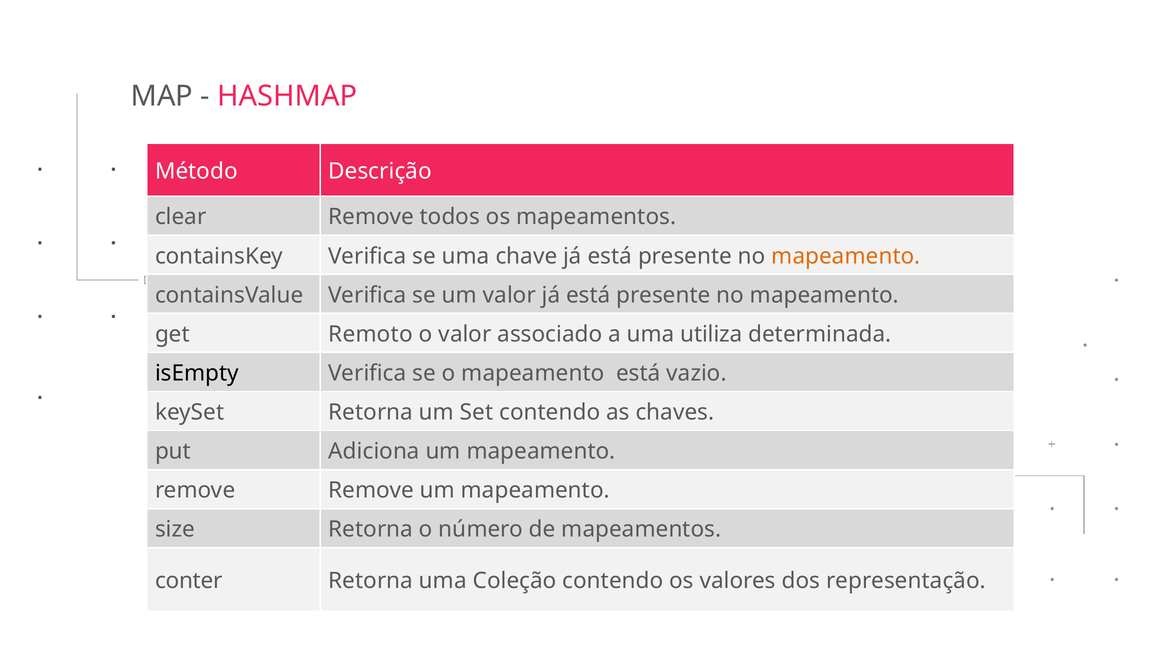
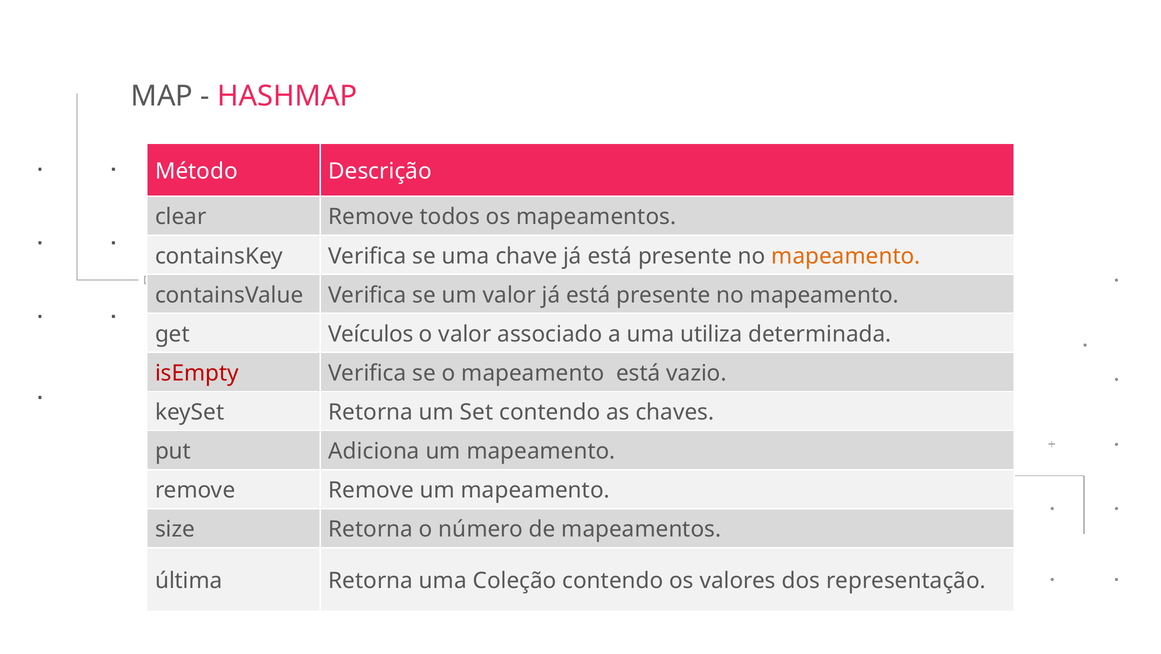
Remoto: Remoto -> Veículos
isEmpty colour: black -> red
conter: conter -> última
